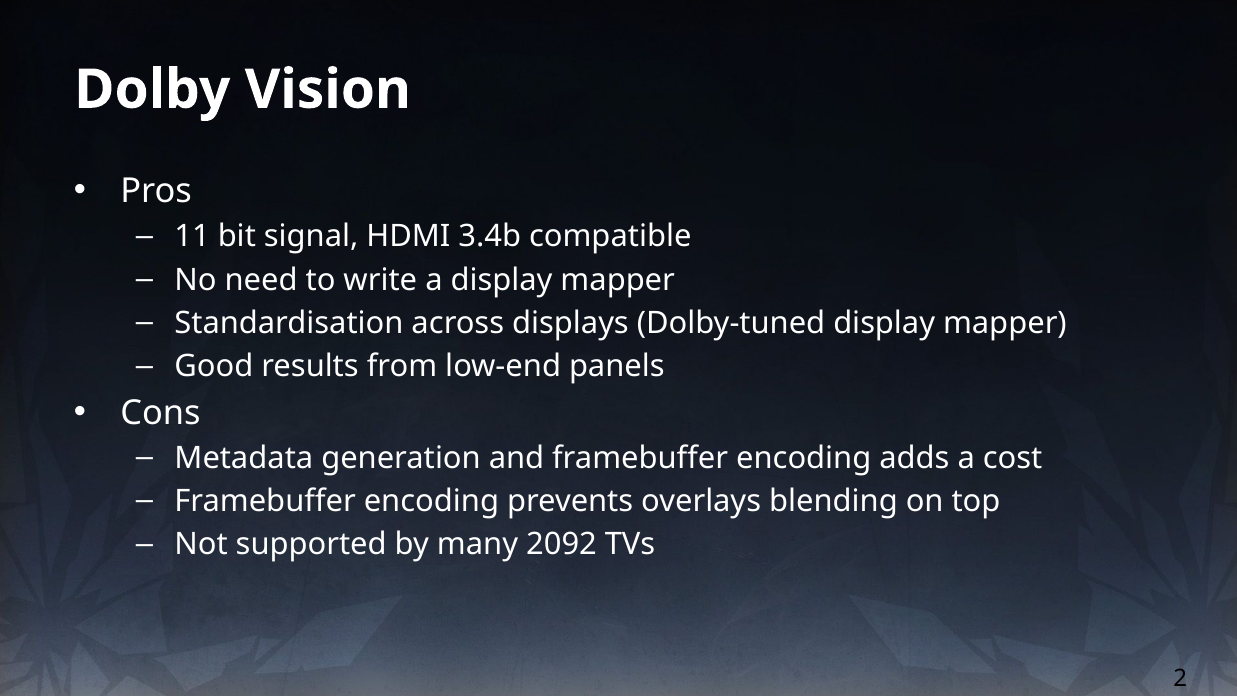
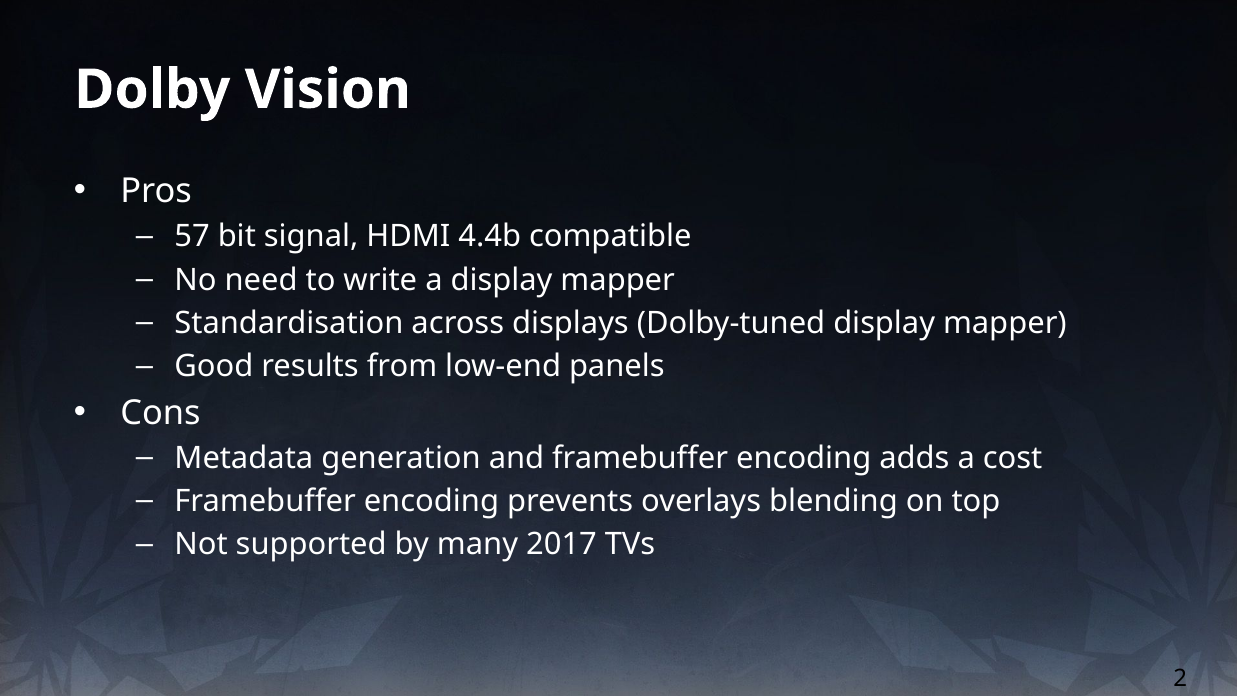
11: 11 -> 57
3.4b: 3.4b -> 4.4b
2092: 2092 -> 2017
